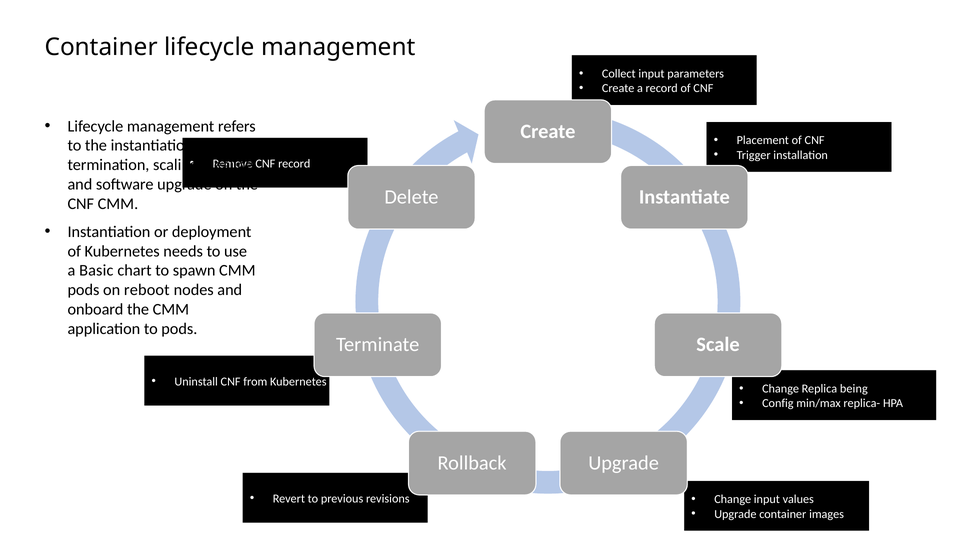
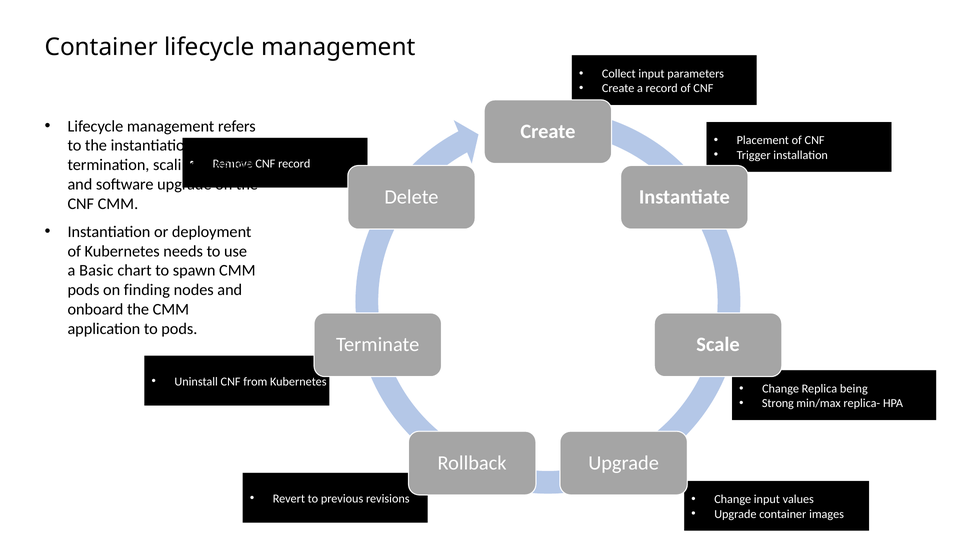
reboot: reboot -> finding
Config: Config -> Strong
